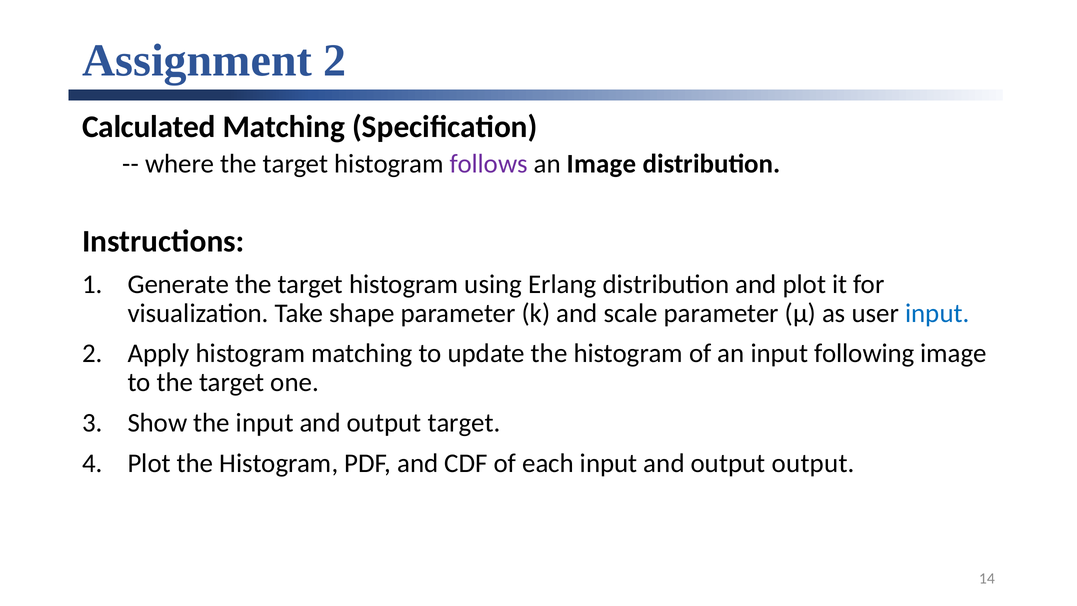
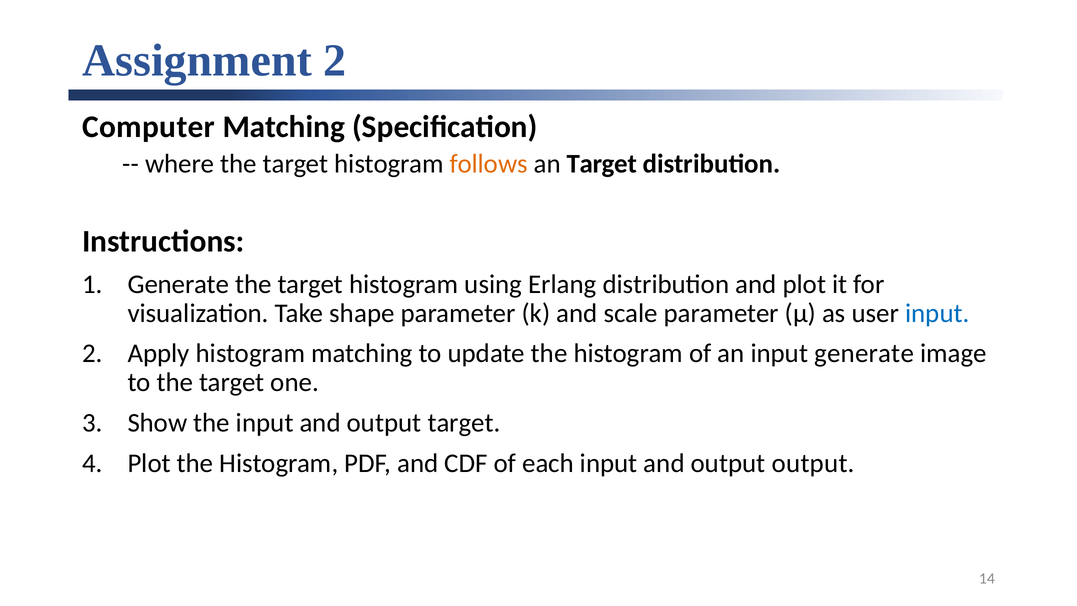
Calculated: Calculated -> Computer
follows colour: purple -> orange
an Image: Image -> Target
input following: following -> generate
